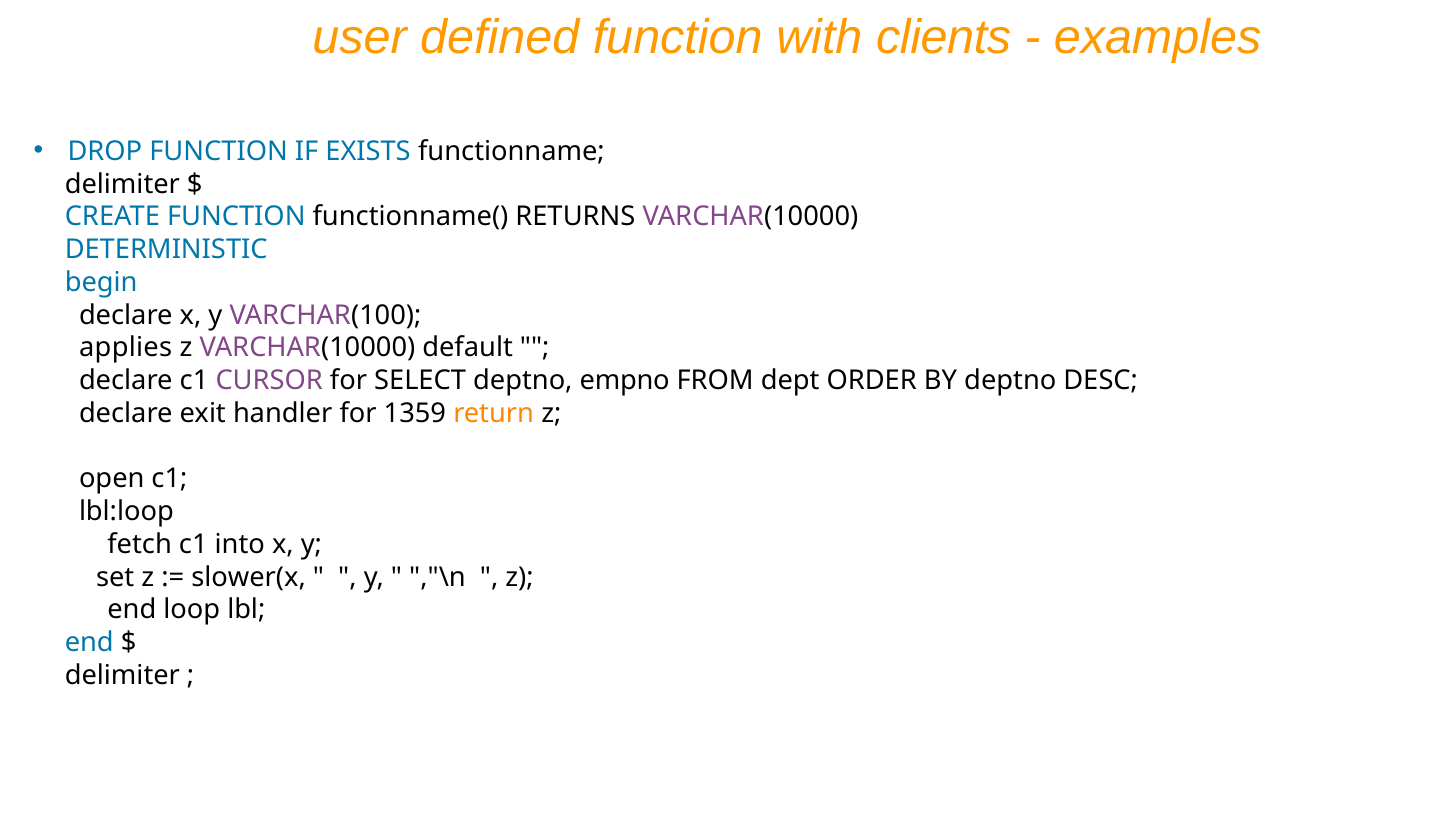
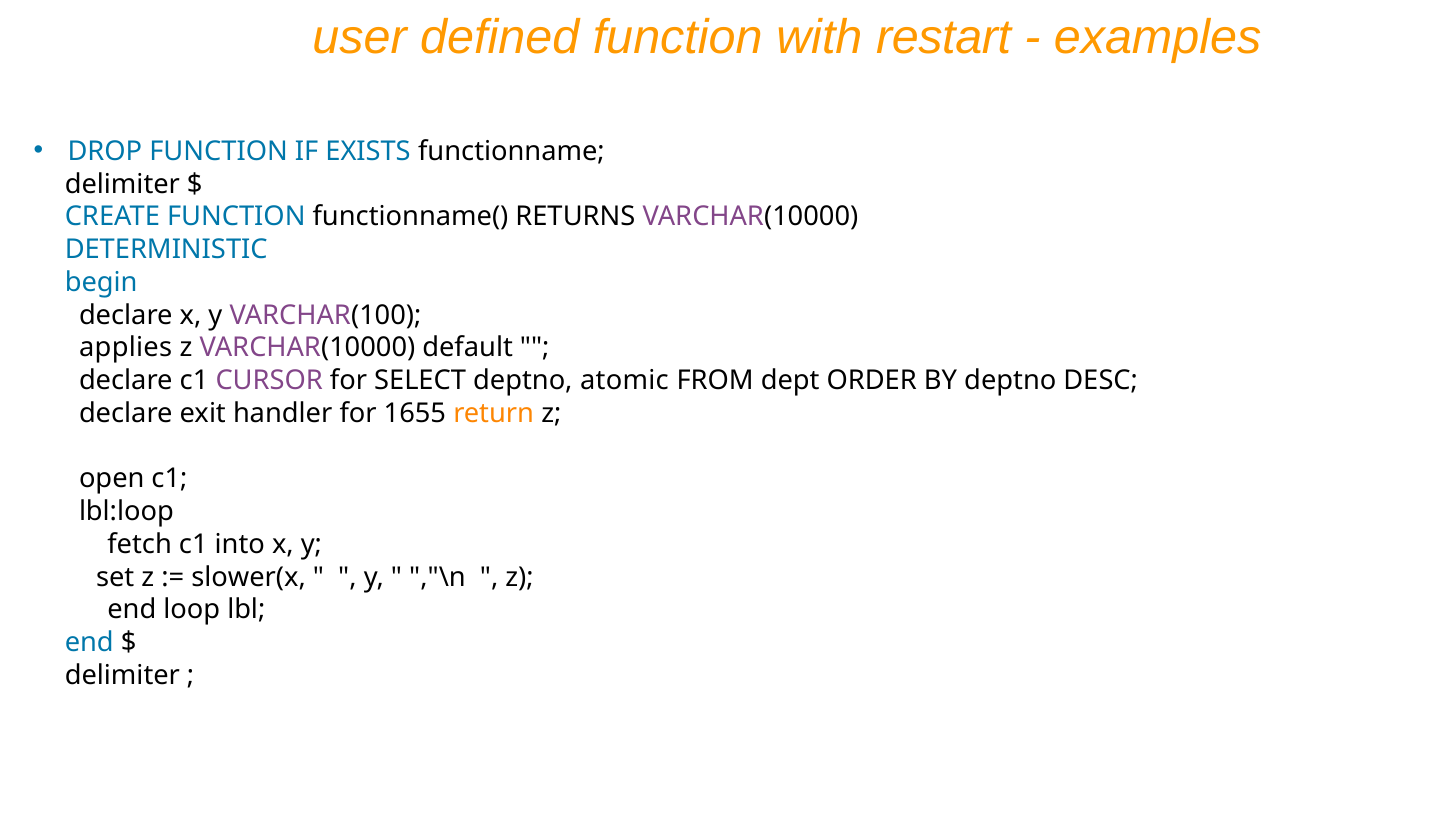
clients: clients -> restart
empno: empno -> atomic
1359: 1359 -> 1655
